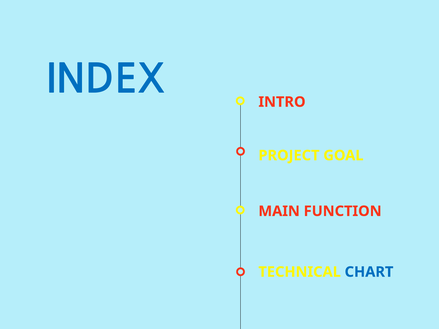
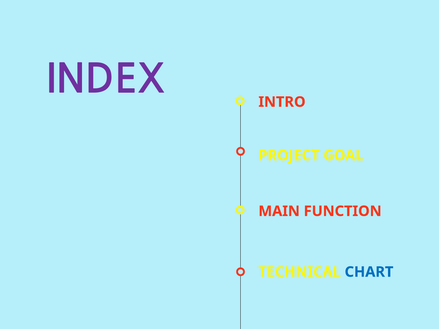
INDEX colour: blue -> purple
